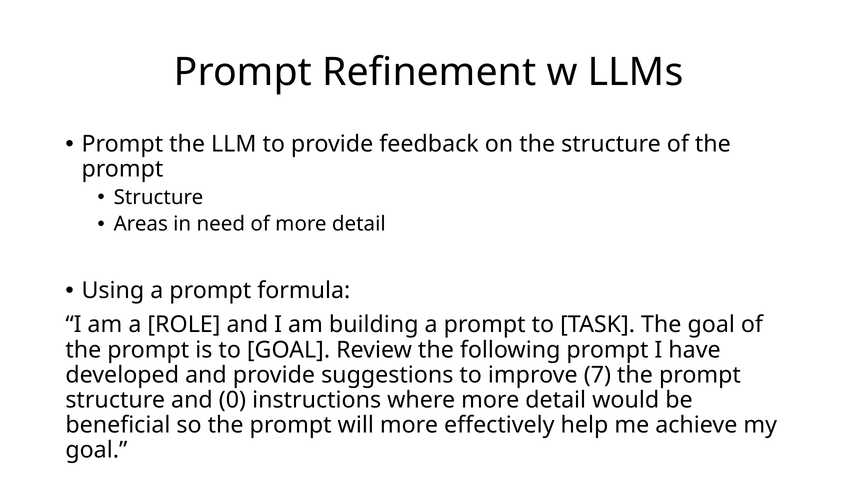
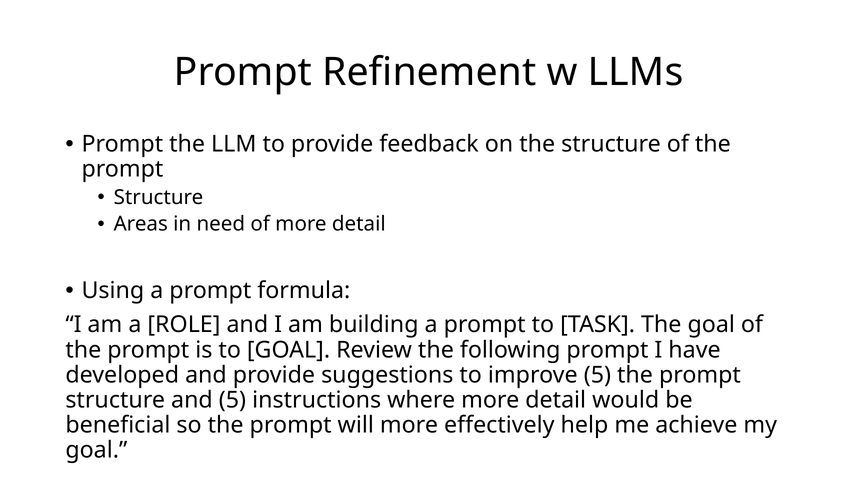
improve 7: 7 -> 5
and 0: 0 -> 5
